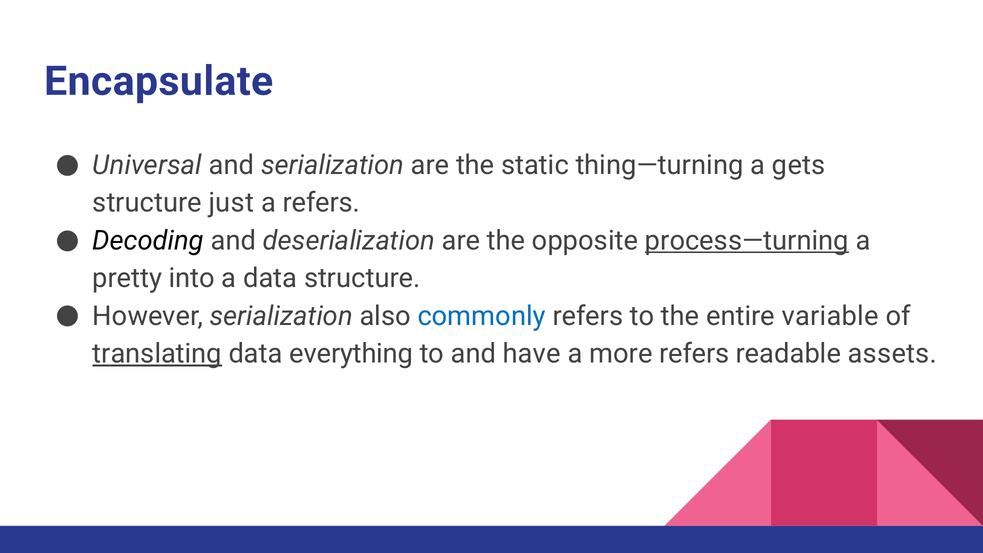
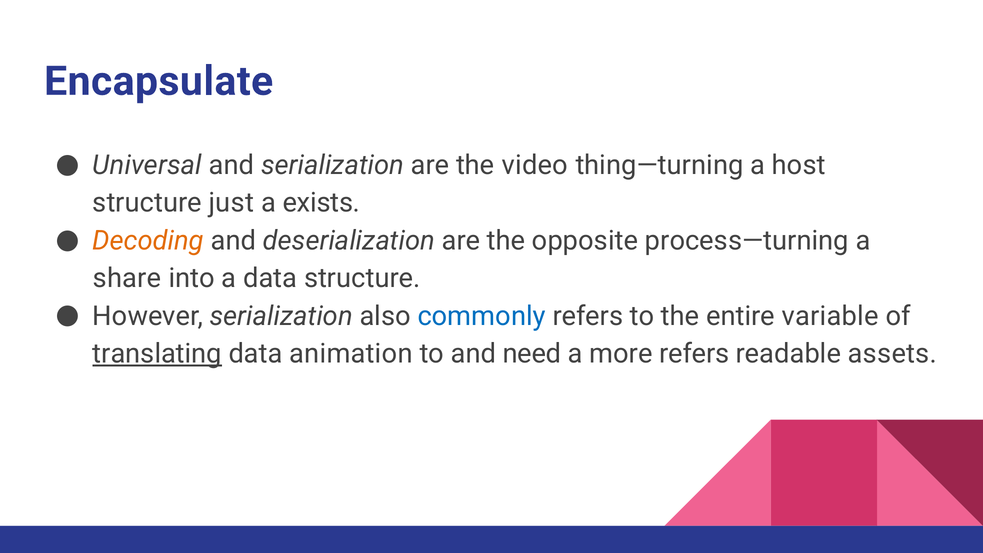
static: static -> video
gets: gets -> host
a refers: refers -> exists
Decoding colour: black -> orange
process—turning underline: present -> none
pretty: pretty -> share
everything: everything -> animation
have: have -> need
